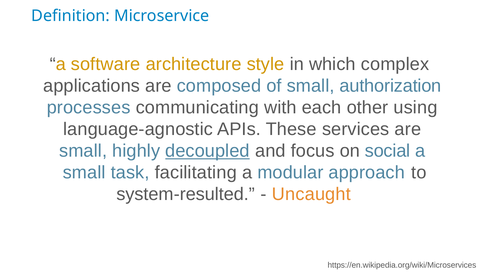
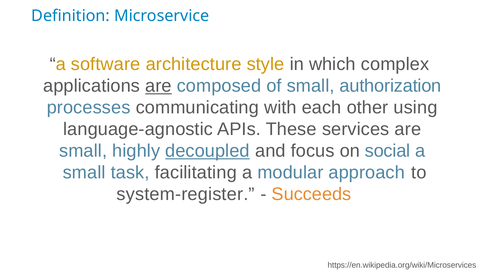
are at (158, 86) underline: none -> present
system-resulted: system-resulted -> system-register
Uncaught: Uncaught -> Succeeds
